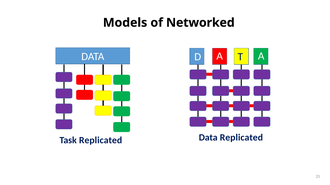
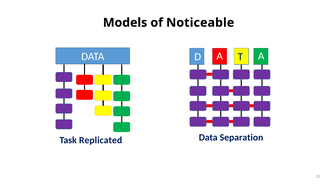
Networked: Networked -> Noticeable
Data Replicated: Replicated -> Separation
